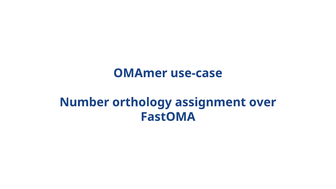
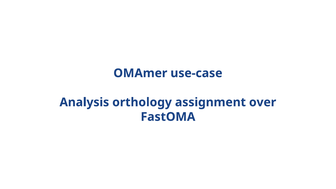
Number: Number -> Analysis
